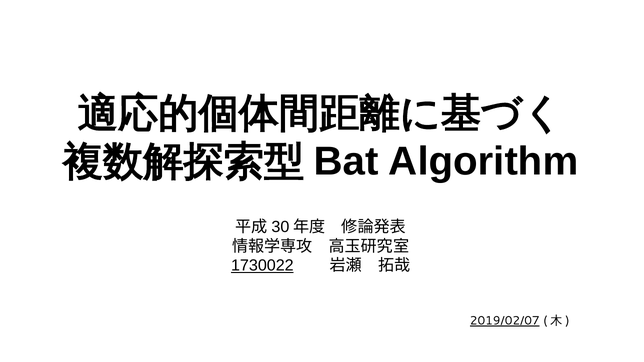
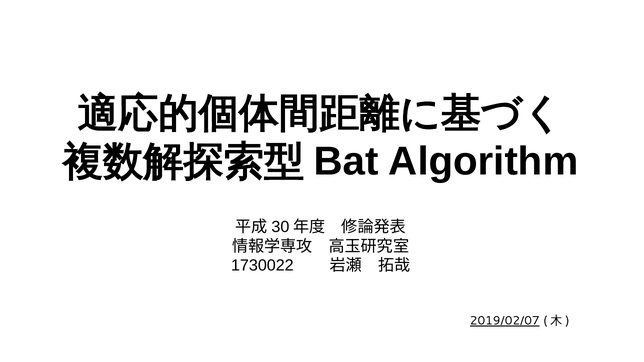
1730022 underline: present -> none
